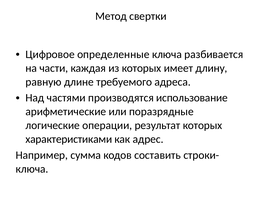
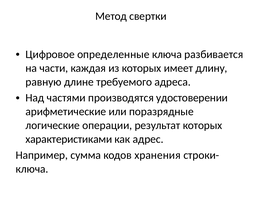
использование: использование -> удостоверении
составить: составить -> хранения
